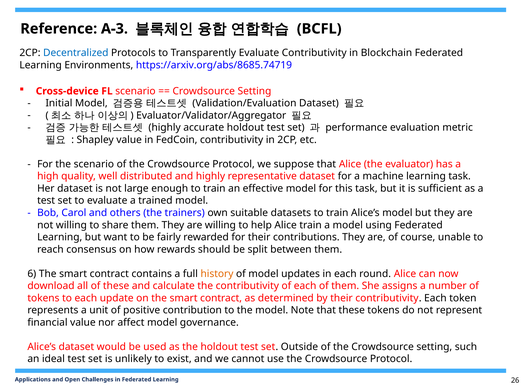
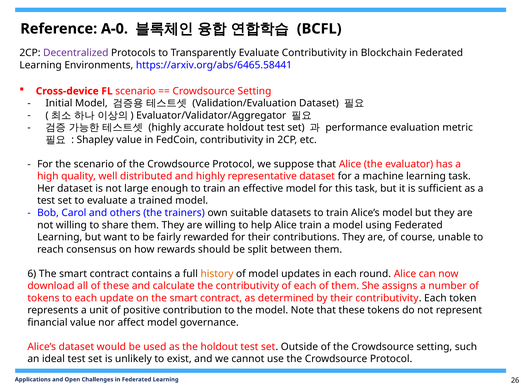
A-3: A-3 -> A-0
Decentralized colour: blue -> purple
https://arxiv.org/abs/8685.74719: https://arxiv.org/abs/8685.74719 -> https://arxiv.org/abs/6465.58441
